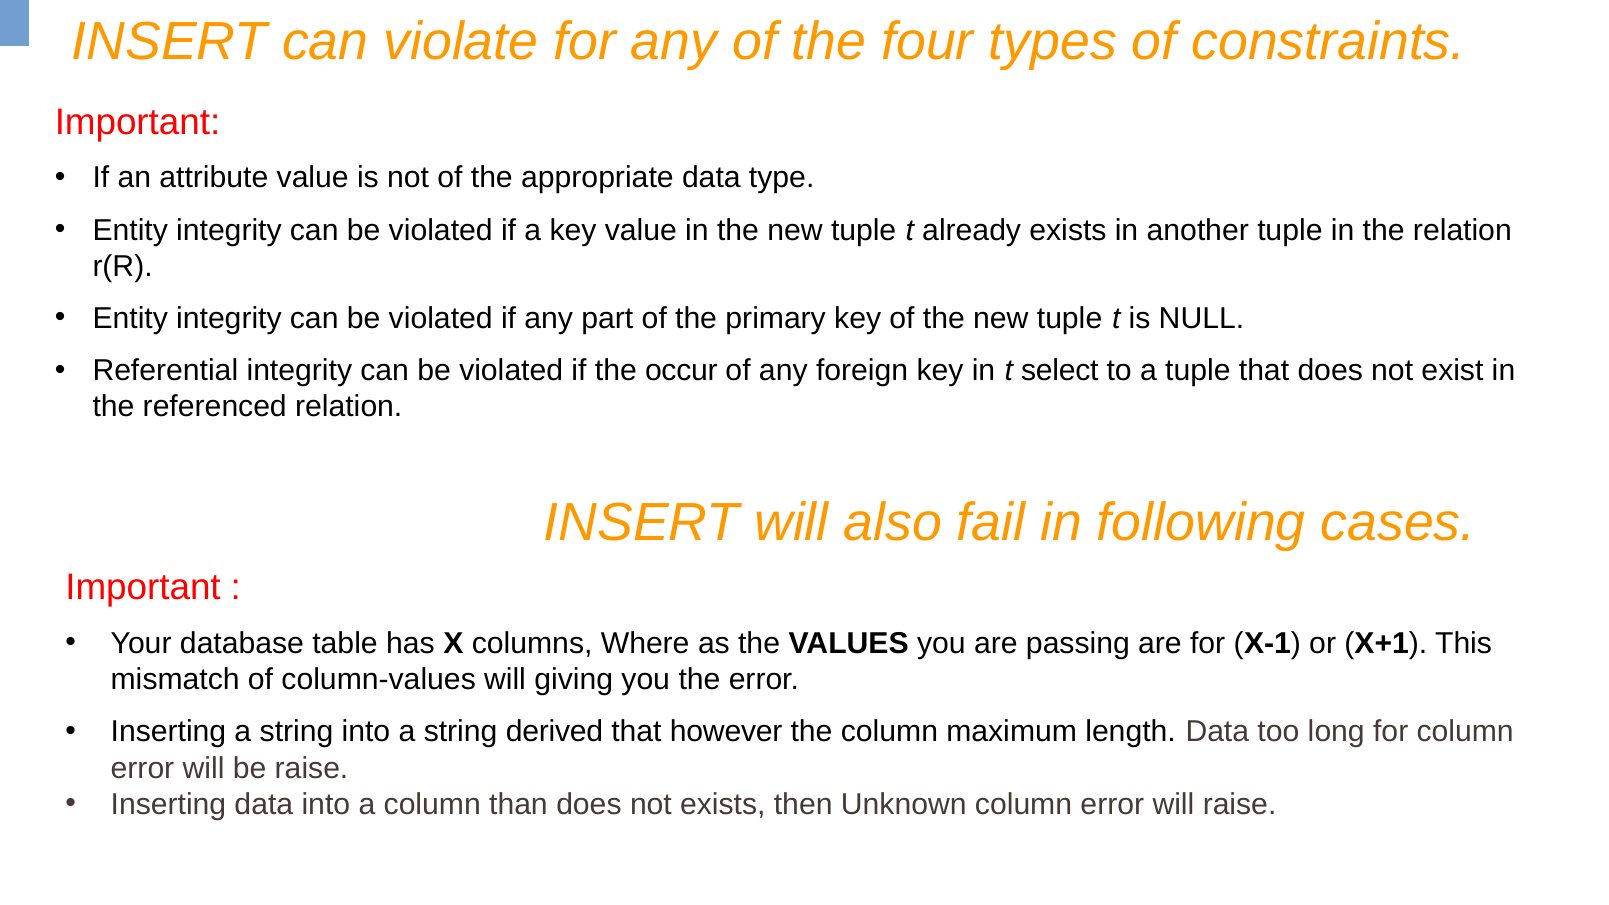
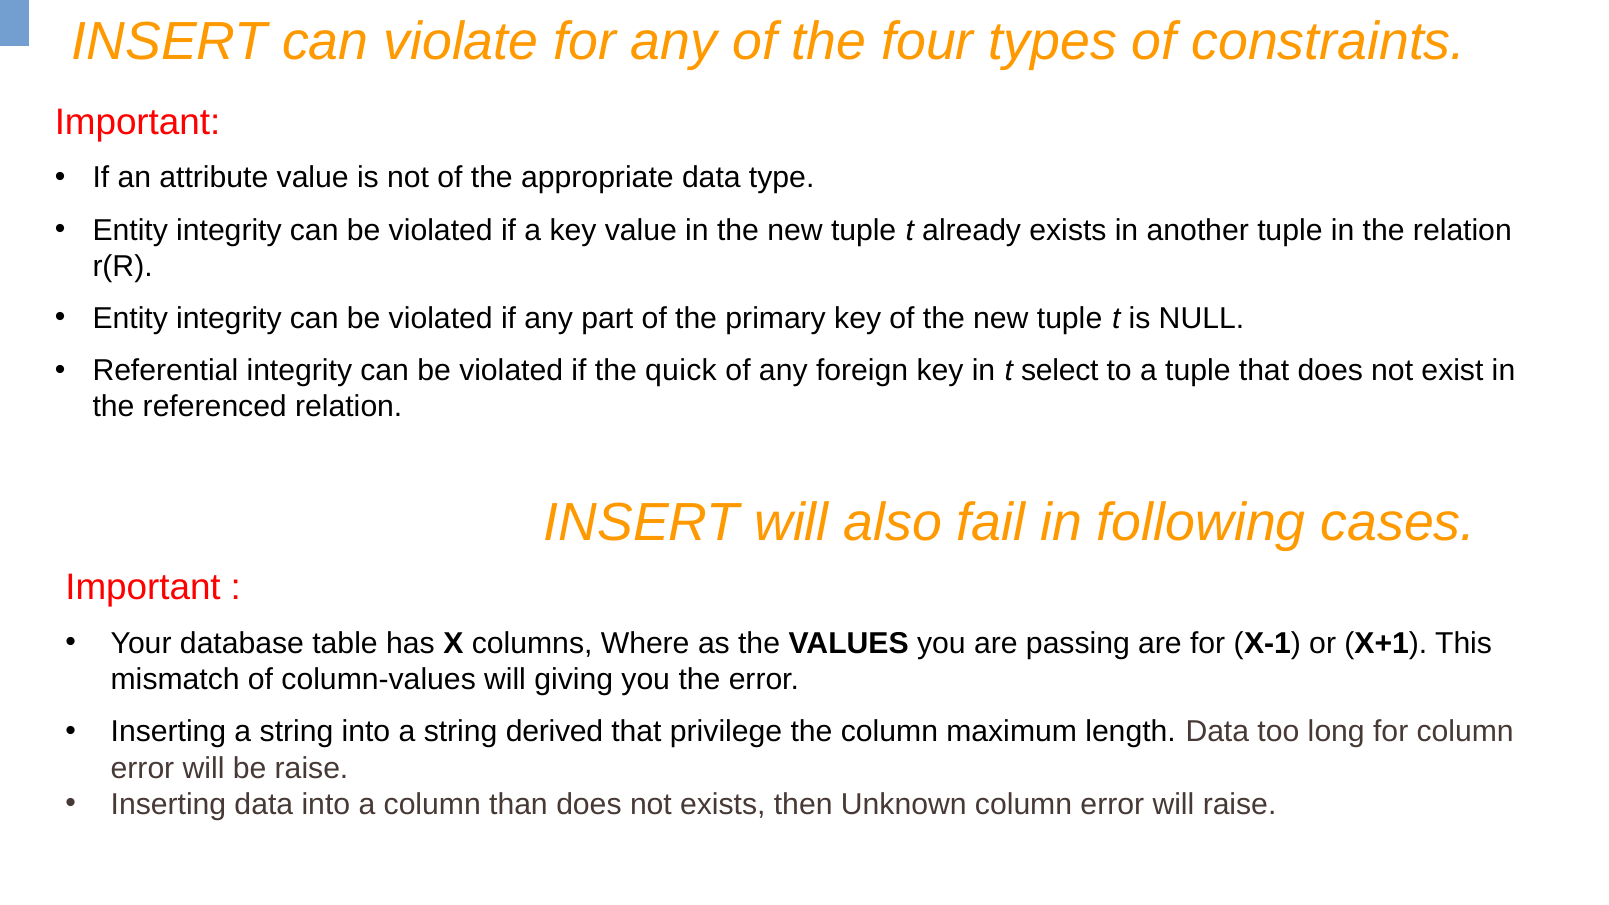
occur: occur -> quick
however: however -> privilege
